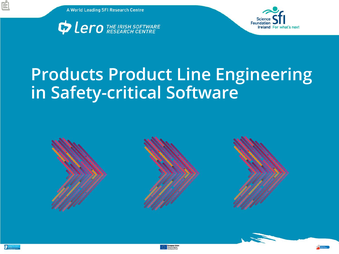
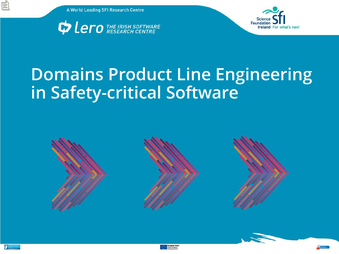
Products: Products -> Domains
